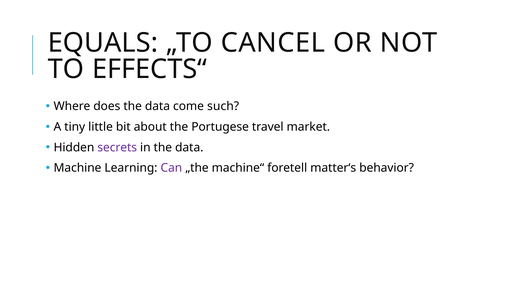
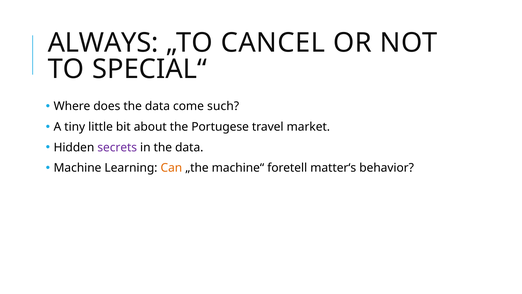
EQUALS: EQUALS -> ALWAYS
EFFECTS“: EFFECTS“ -> SPECIAL“
Can colour: purple -> orange
